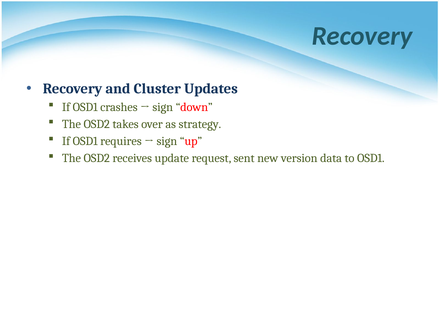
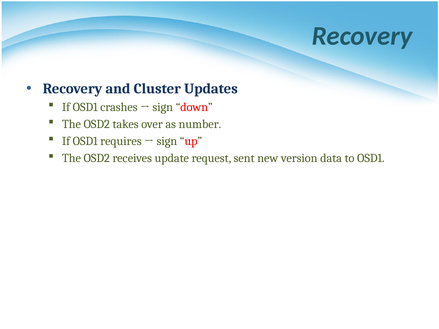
strategy: strategy -> number
